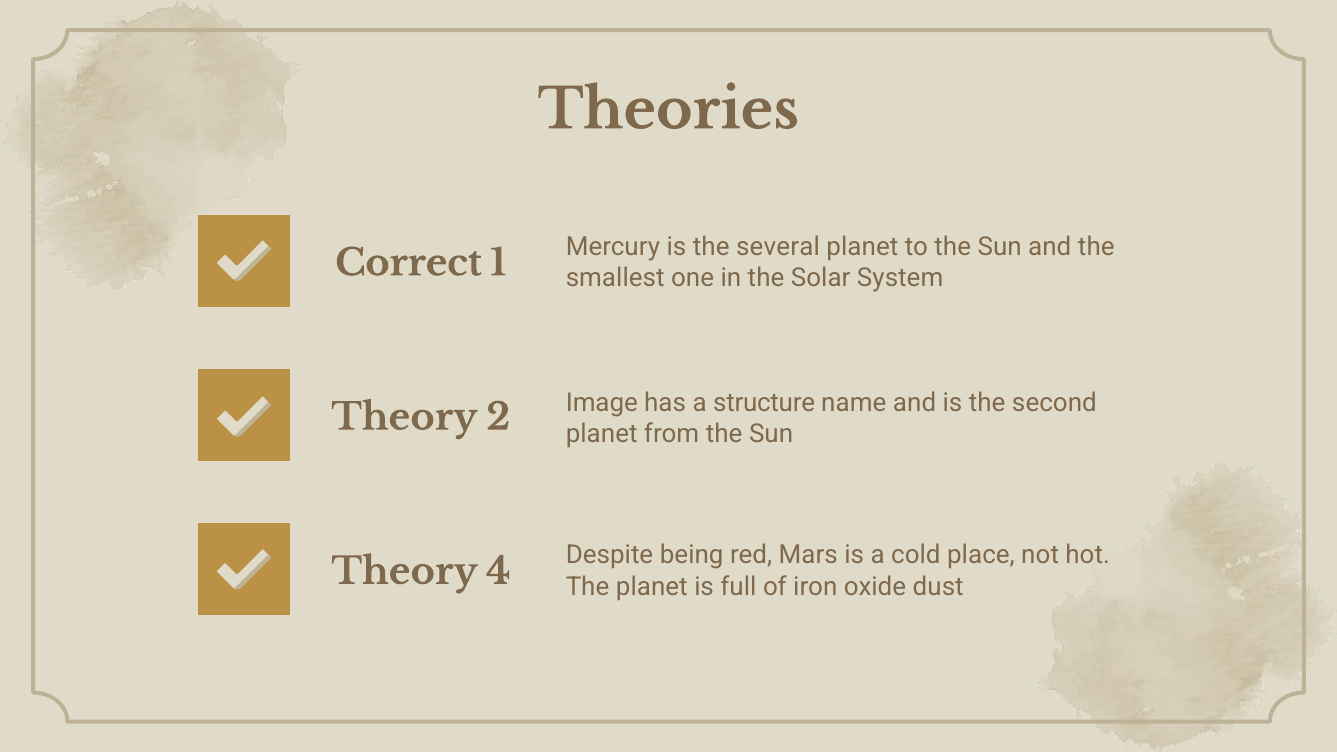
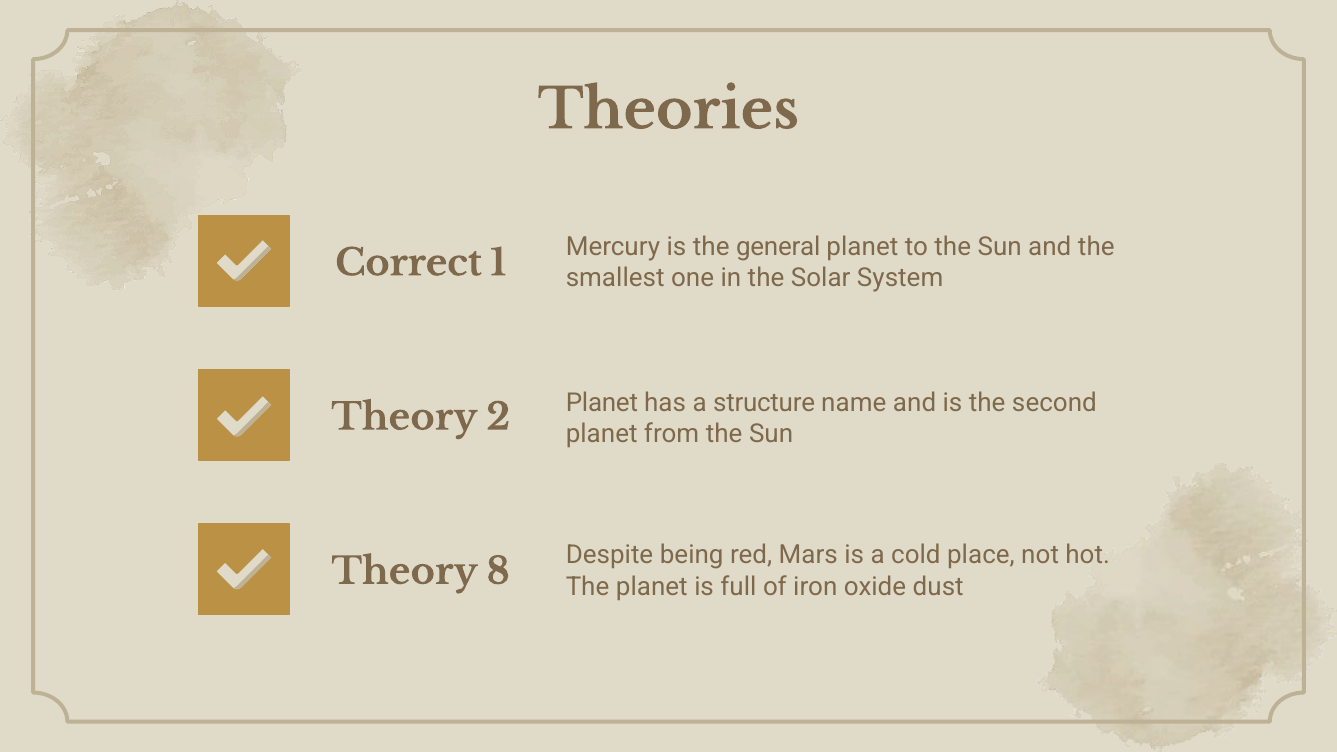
several: several -> general
Image at (602, 403): Image -> Planet
4: 4 -> 8
